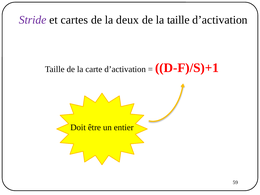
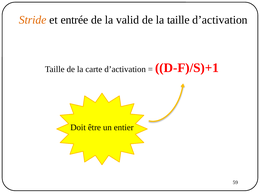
Stride colour: purple -> orange
cartes: cartes -> entrée
deux: deux -> valid
